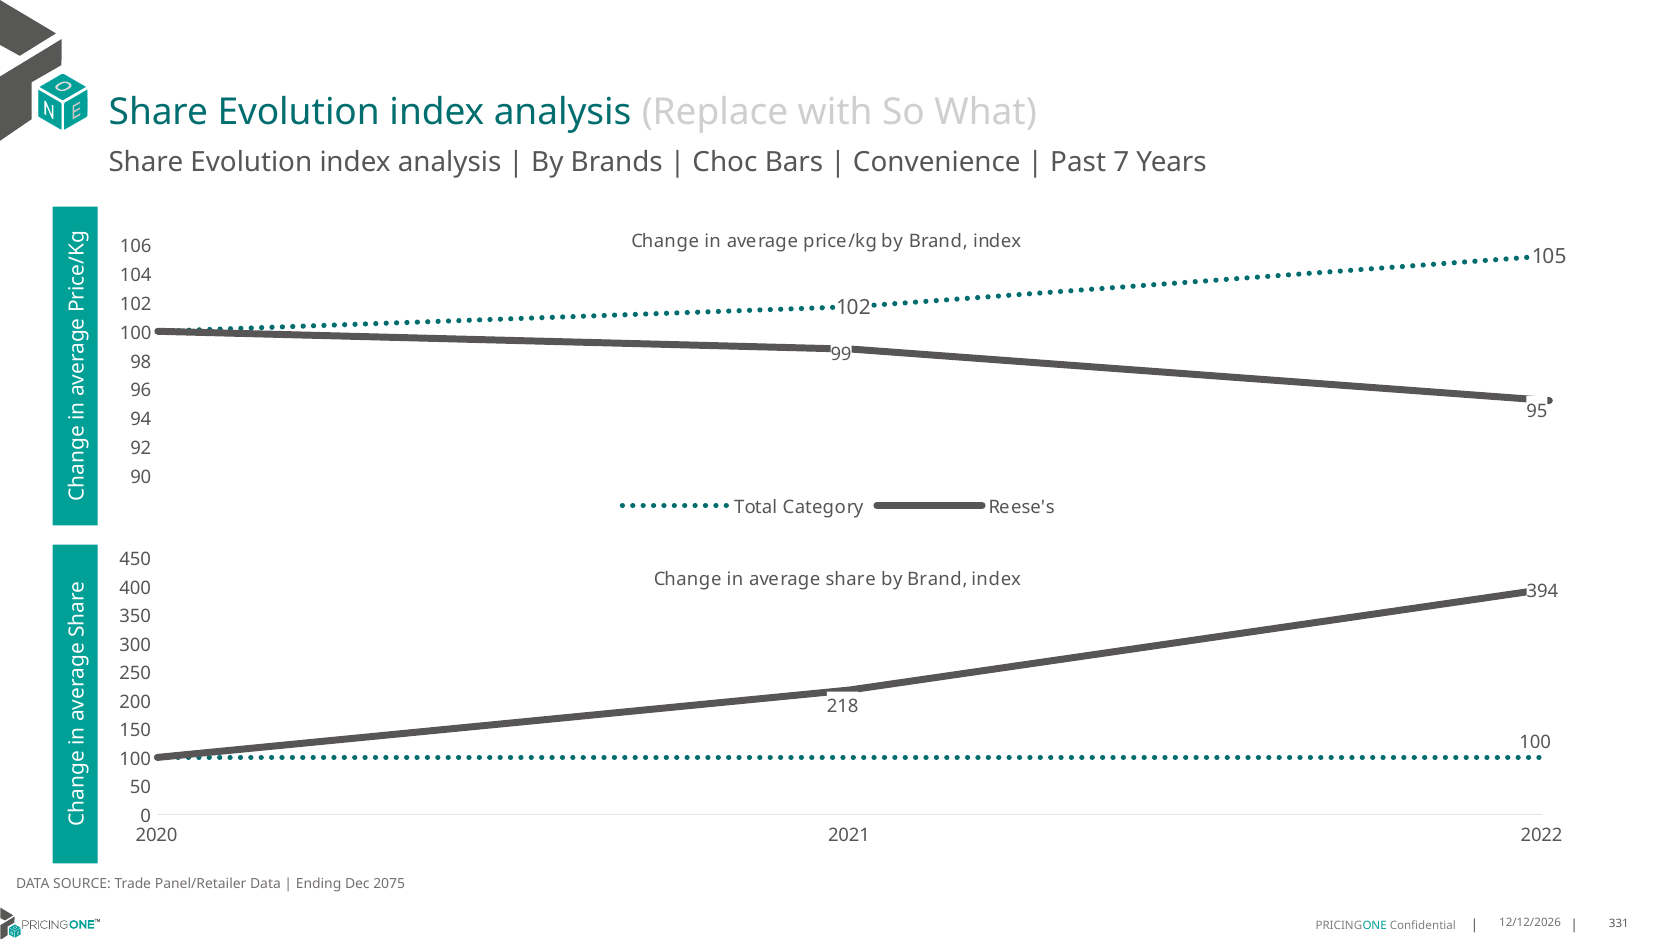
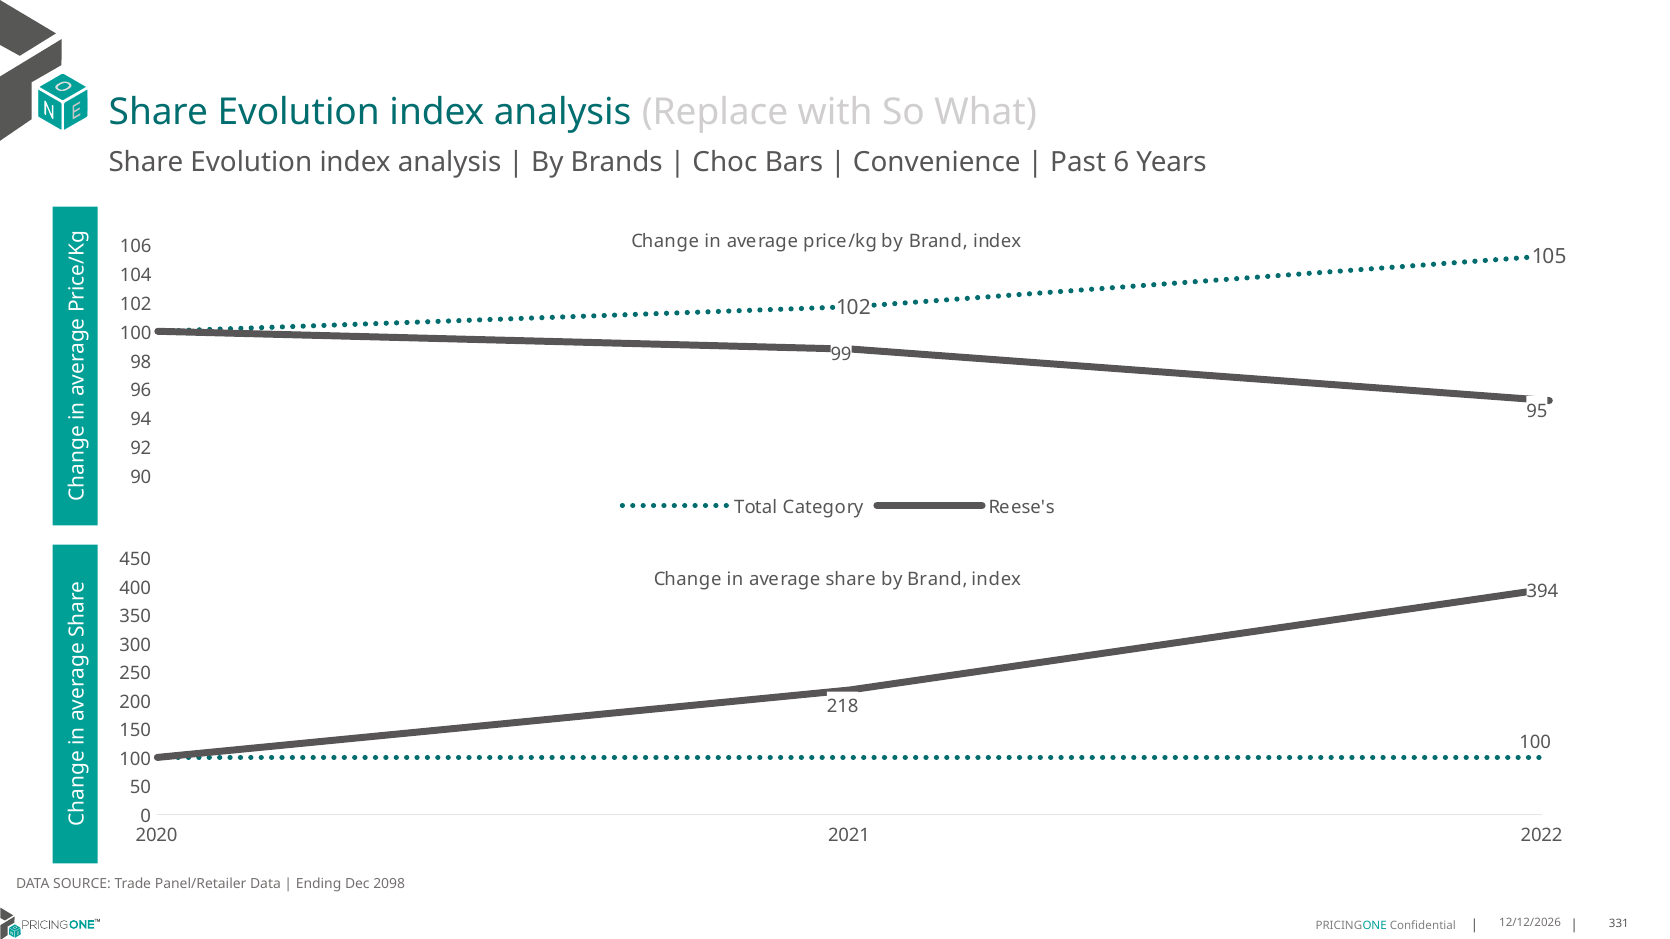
7: 7 -> 6
2075: 2075 -> 2098
